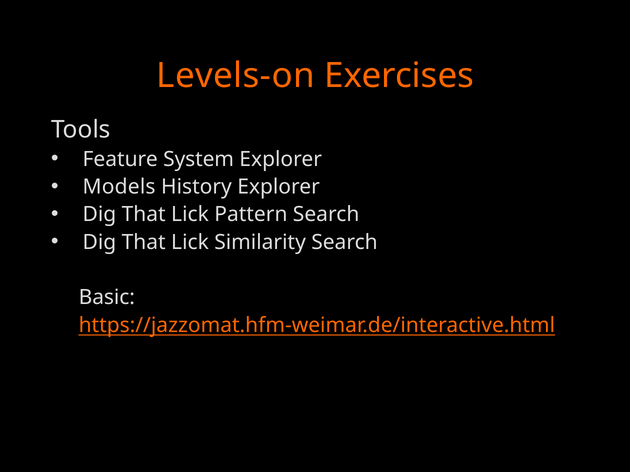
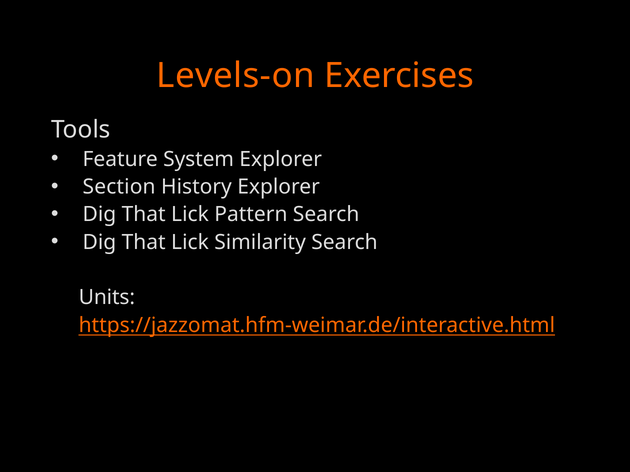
Models: Models -> Section
Basic: Basic -> Units
